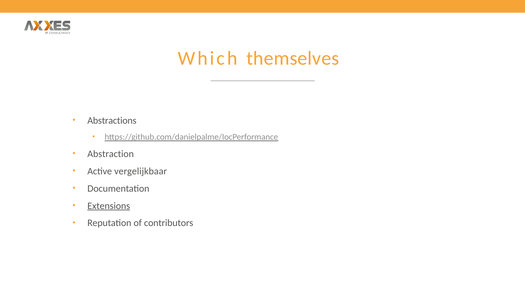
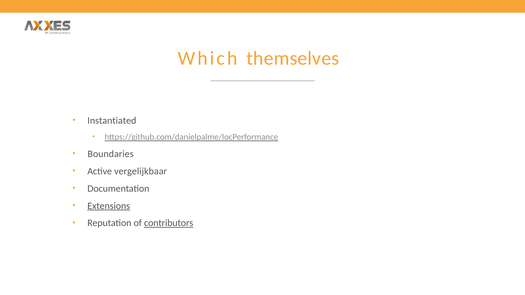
Abstractions: Abstractions -> Instantiated
Abstraction: Abstraction -> Boundaries
contributors underline: none -> present
